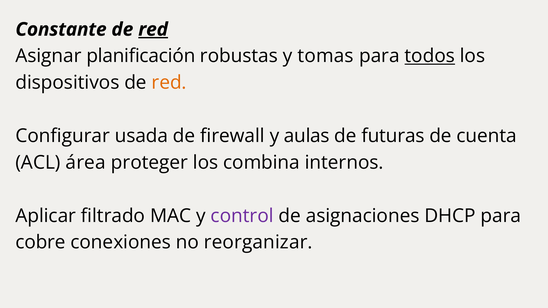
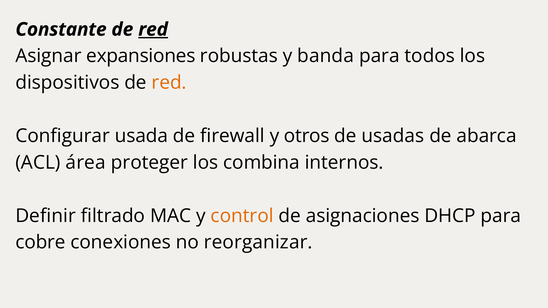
planificación: planificación -> expansiones
tomas: tomas -> banda
todos underline: present -> none
aulas: aulas -> otros
futuras: futuras -> usadas
cuenta: cuenta -> abarca
Aplicar: Aplicar -> Definir
control colour: purple -> orange
